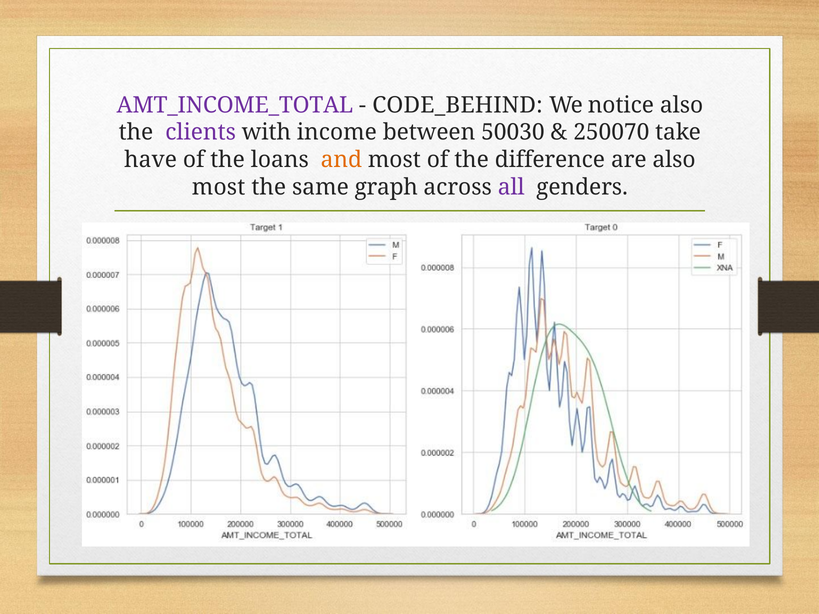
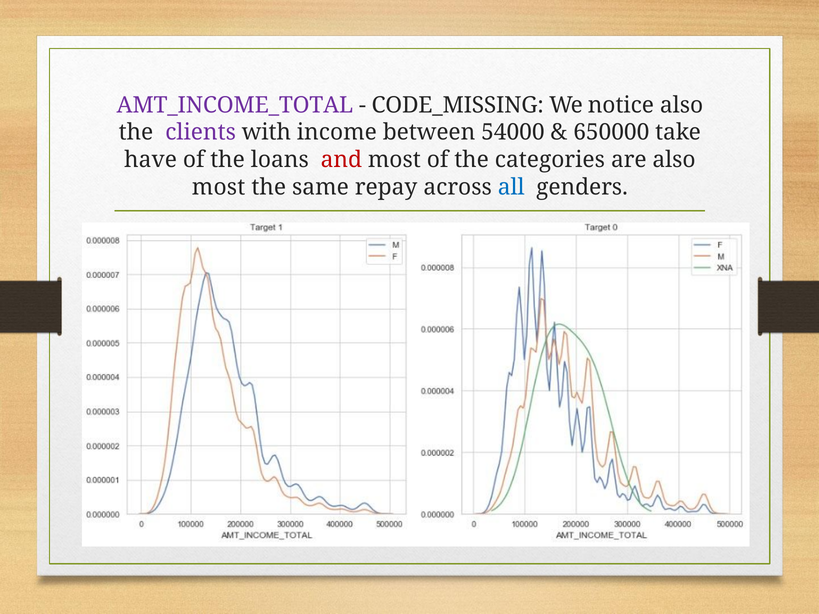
CODE_BEHIND: CODE_BEHIND -> CODE_MISSING
50030: 50030 -> 54000
250070: 250070 -> 650000
and colour: orange -> red
difference: difference -> categories
graph: graph -> repay
all colour: purple -> blue
